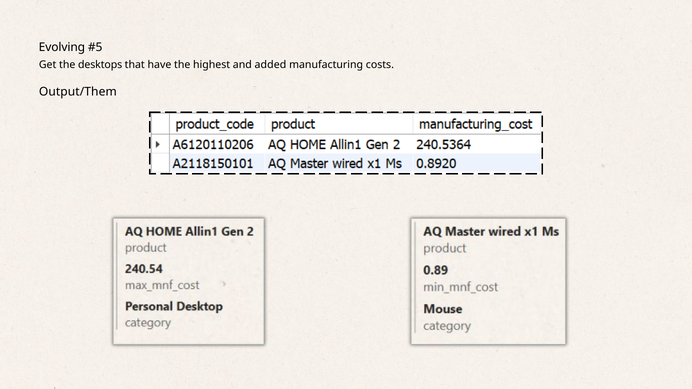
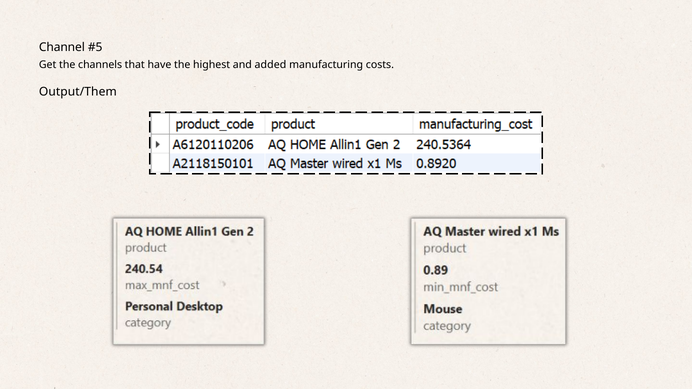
Evolving: Evolving -> Channel
desktops: desktops -> channels
